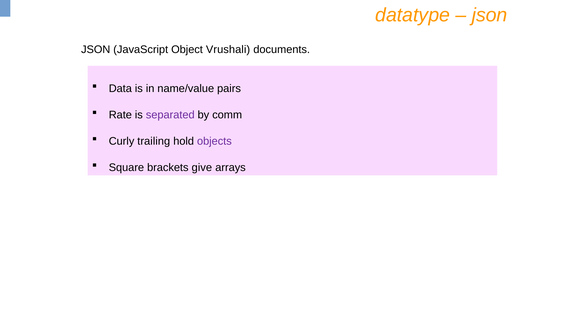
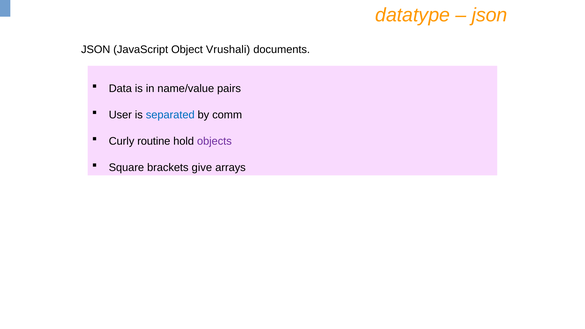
Rate: Rate -> User
separated colour: purple -> blue
trailing: trailing -> routine
